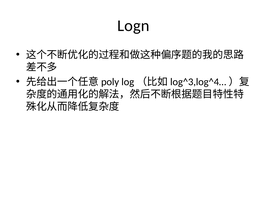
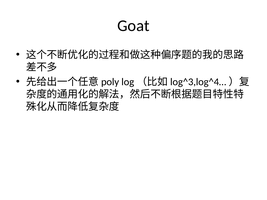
Logn: Logn -> Goat
